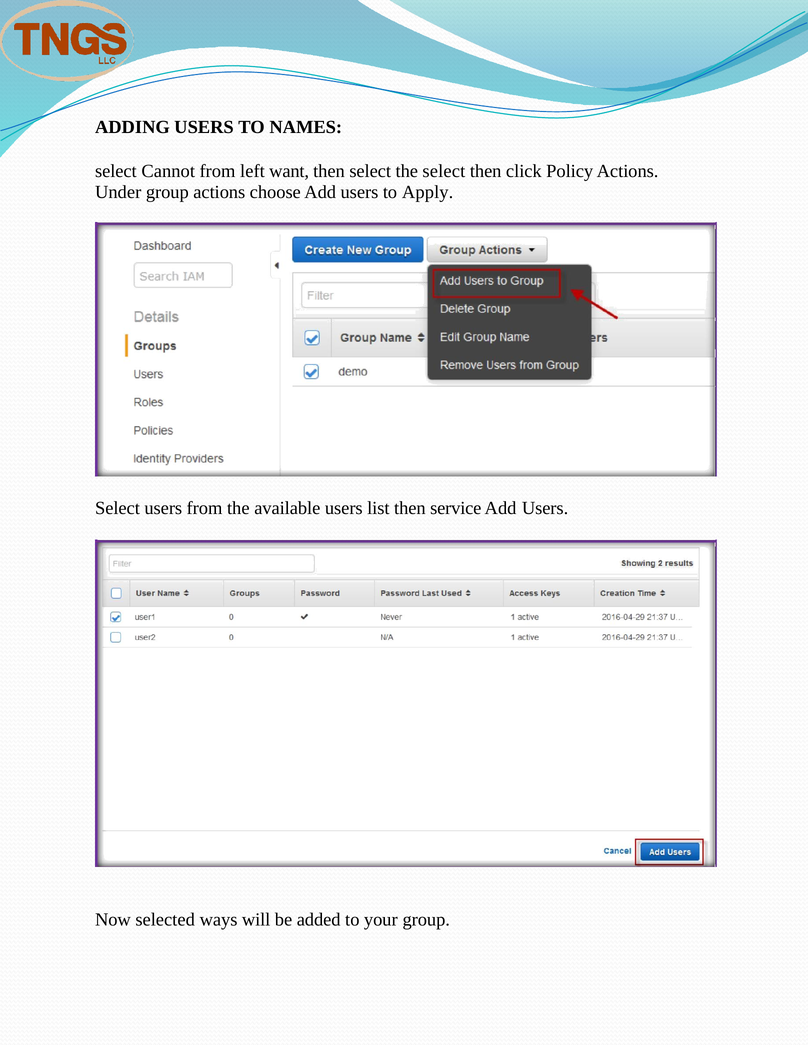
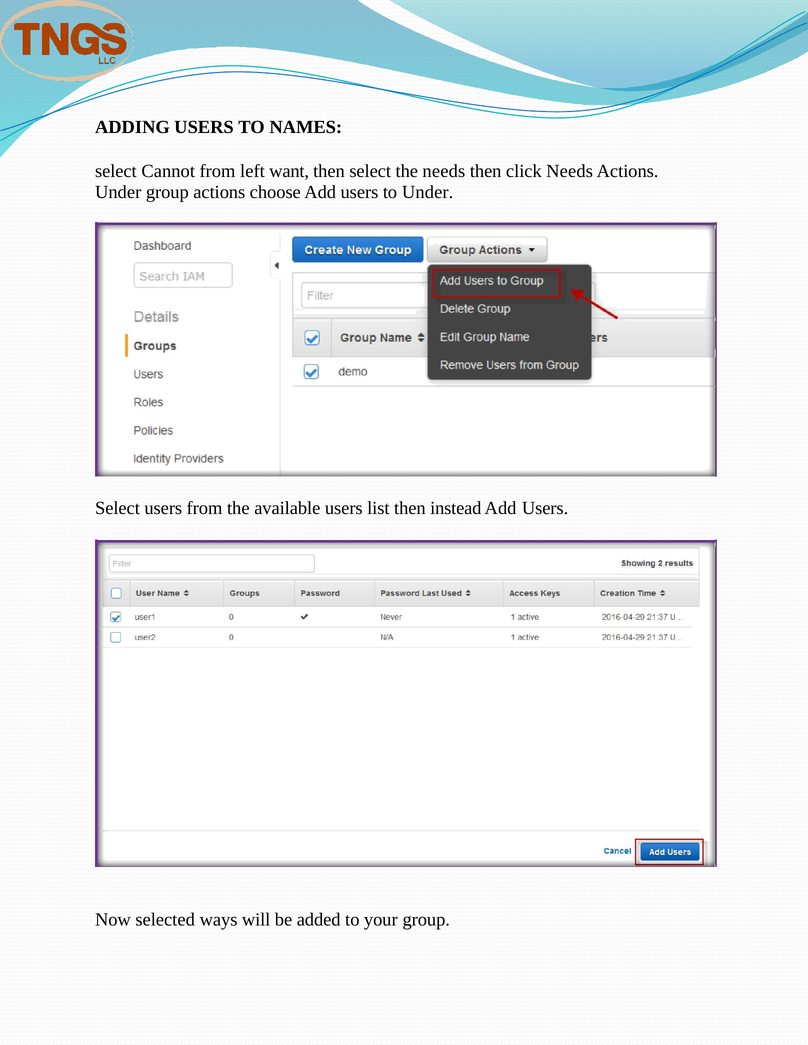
the select: select -> needs
click Policy: Policy -> Needs
to Apply: Apply -> Under
service: service -> instead
